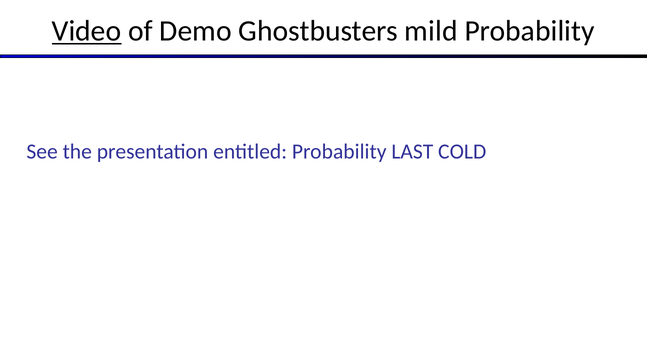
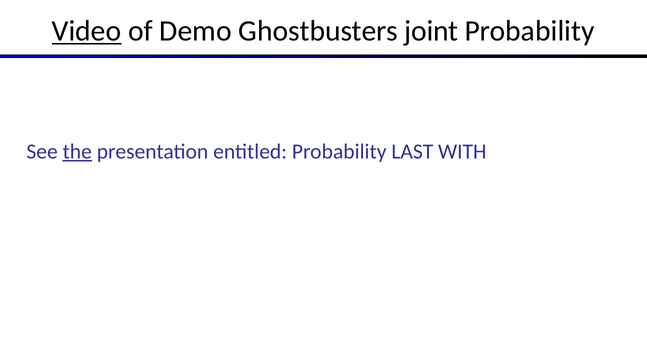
mild: mild -> joint
the underline: none -> present
COLD: COLD -> WITH
